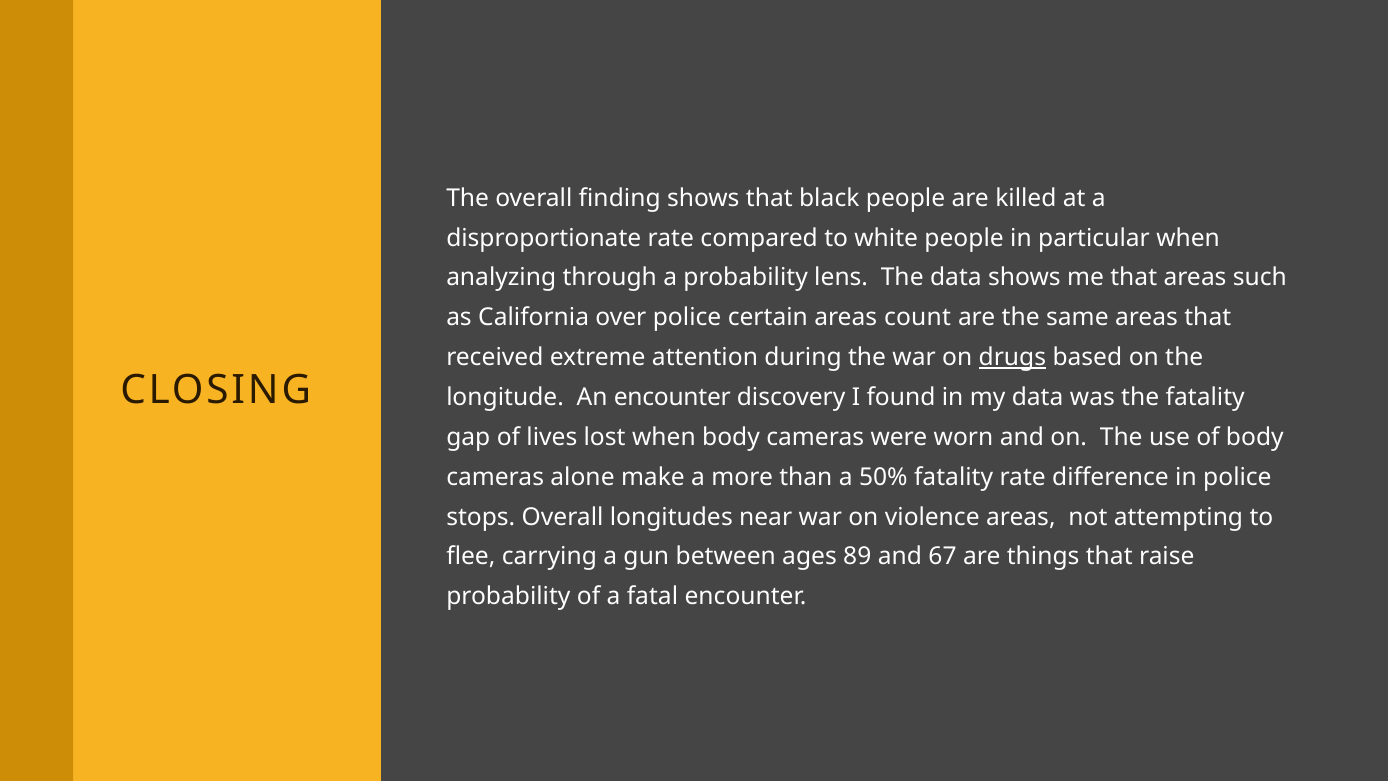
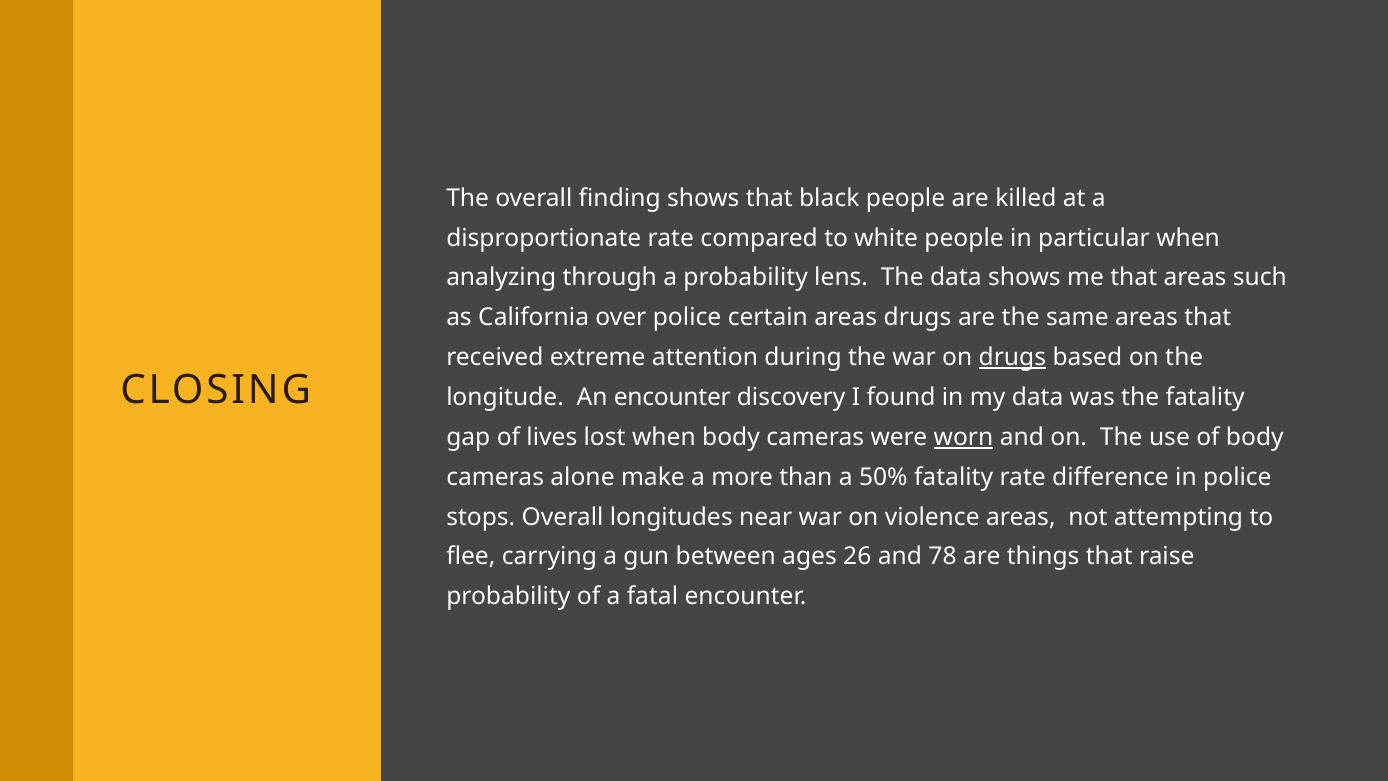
areas count: count -> drugs
worn underline: none -> present
89: 89 -> 26
67: 67 -> 78
